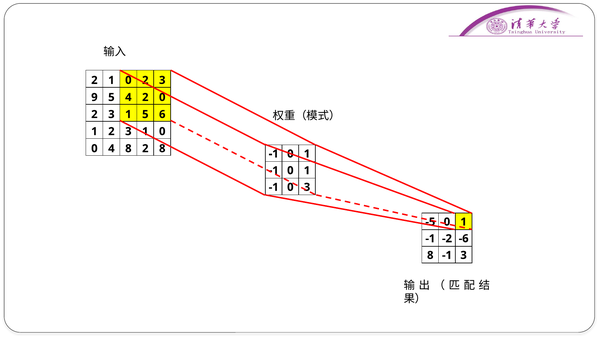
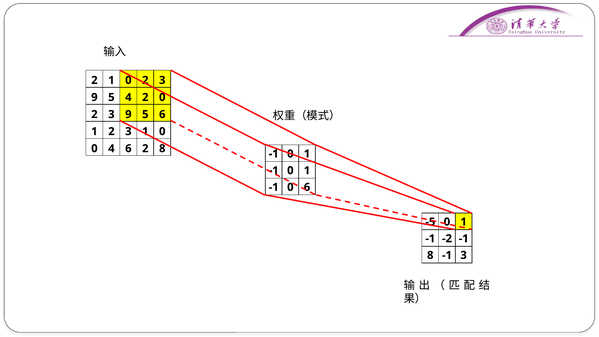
1 at (128, 114): 1 -> 9
4 8: 8 -> 6
0 3: 3 -> 6
-2 -6: -6 -> -1
